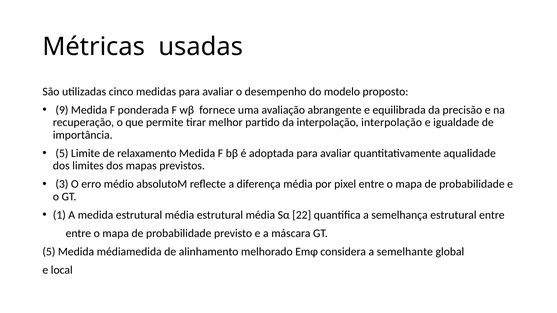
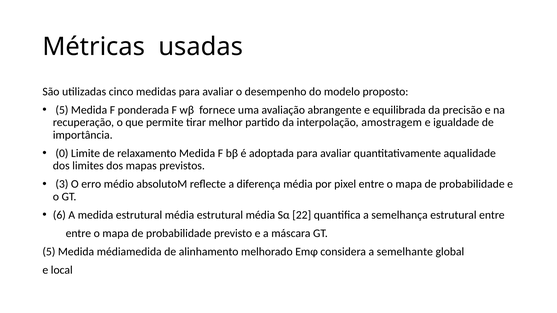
9 at (62, 110): 9 -> 5
interpolação interpolação: interpolação -> amostragem
5 at (62, 153): 5 -> 0
1: 1 -> 6
